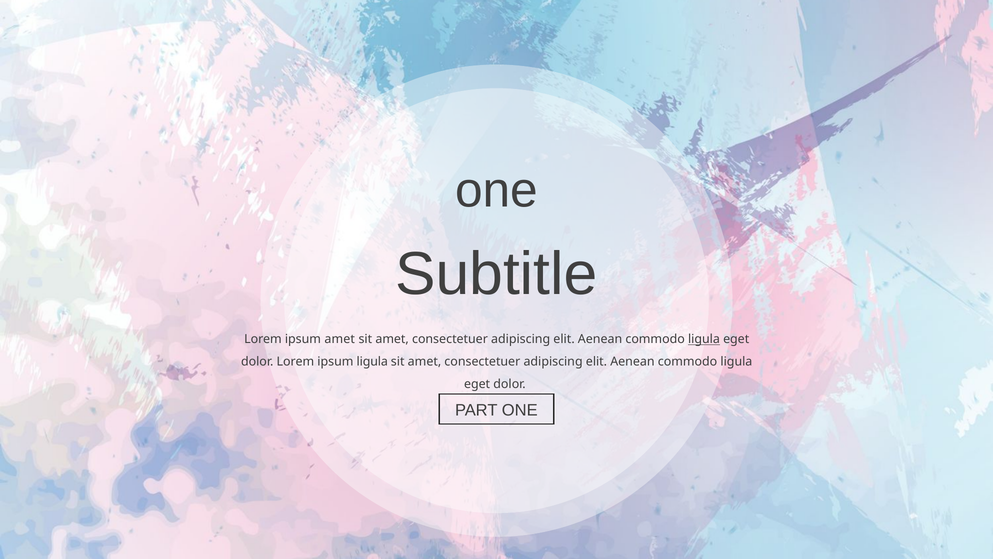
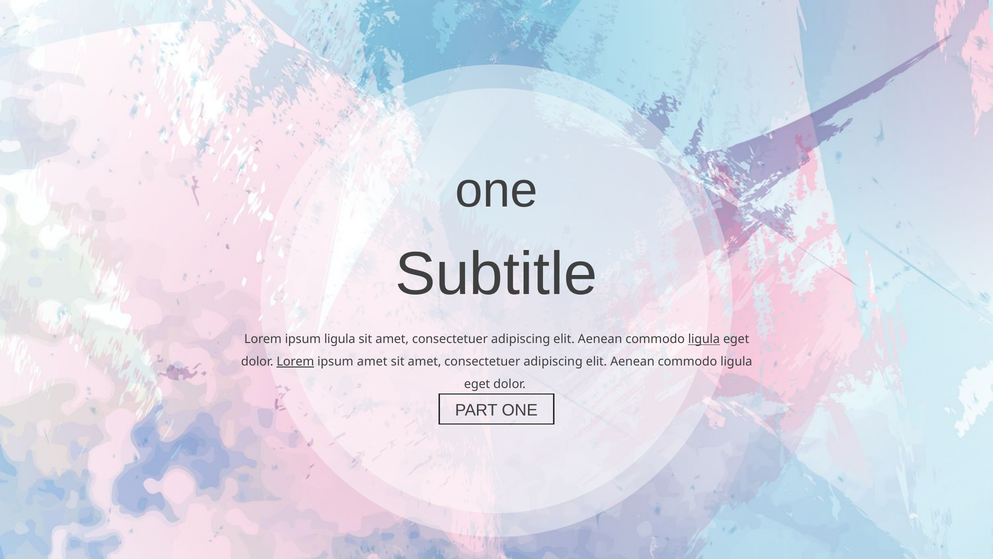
ipsum amet: amet -> ligula
Lorem at (295, 361) underline: none -> present
ipsum ligula: ligula -> amet
